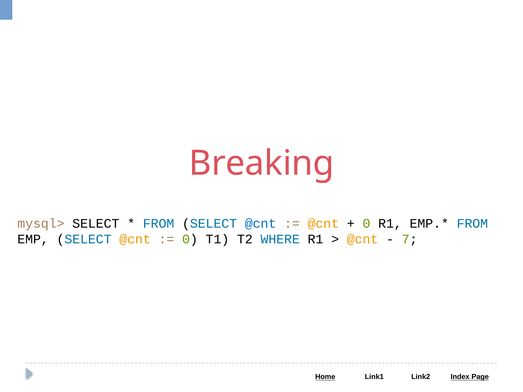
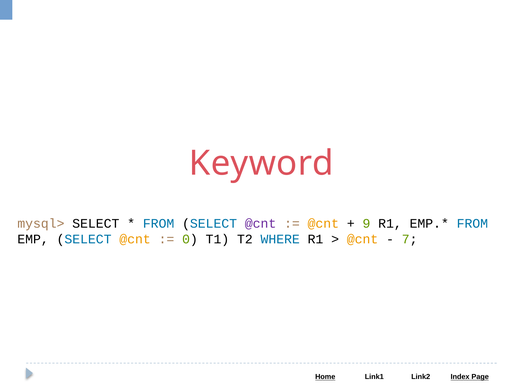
Breaking: Breaking -> Keyword
@cnt at (261, 224) colour: blue -> purple
0 at (366, 224): 0 -> 9
